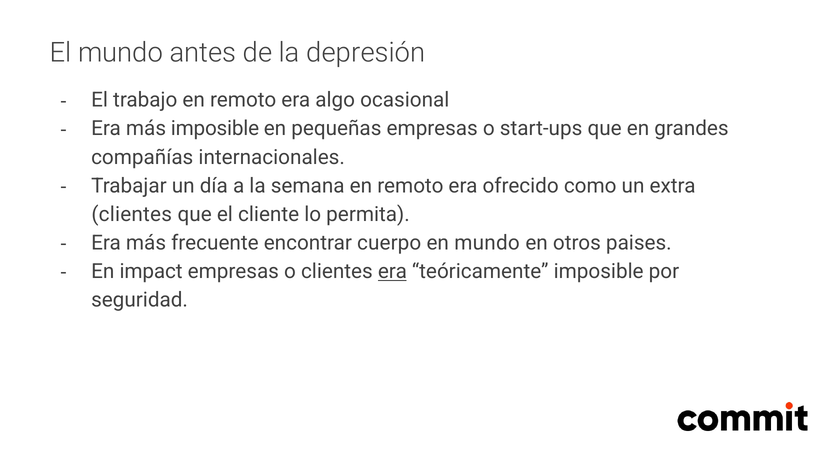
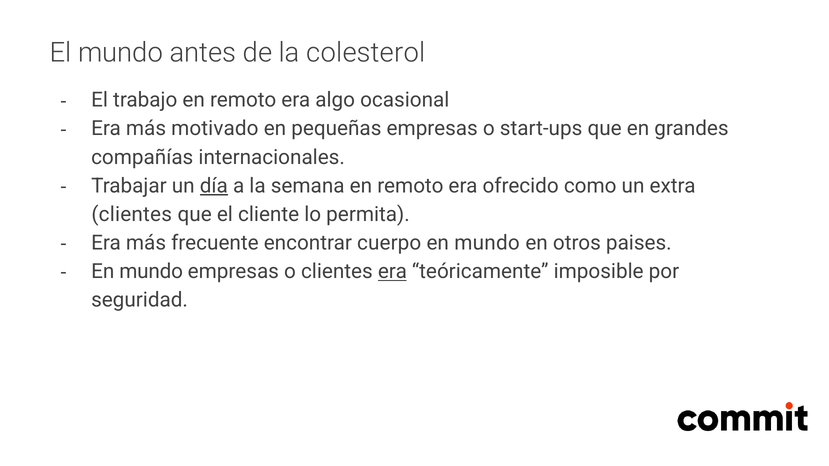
depresión: depresión -> colesterol
más imposible: imposible -> motivado
día underline: none -> present
impact at (151, 272): impact -> mundo
